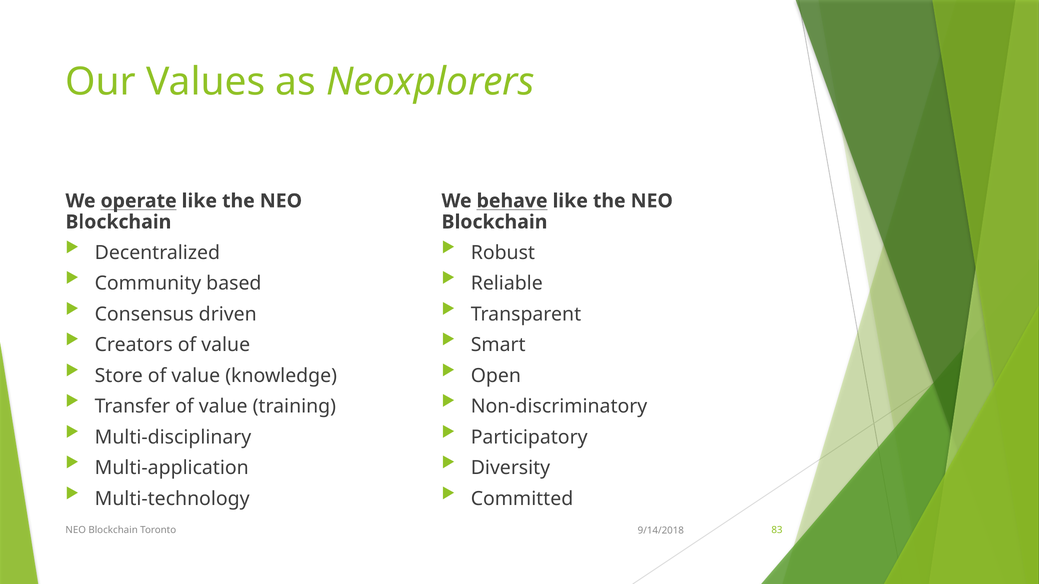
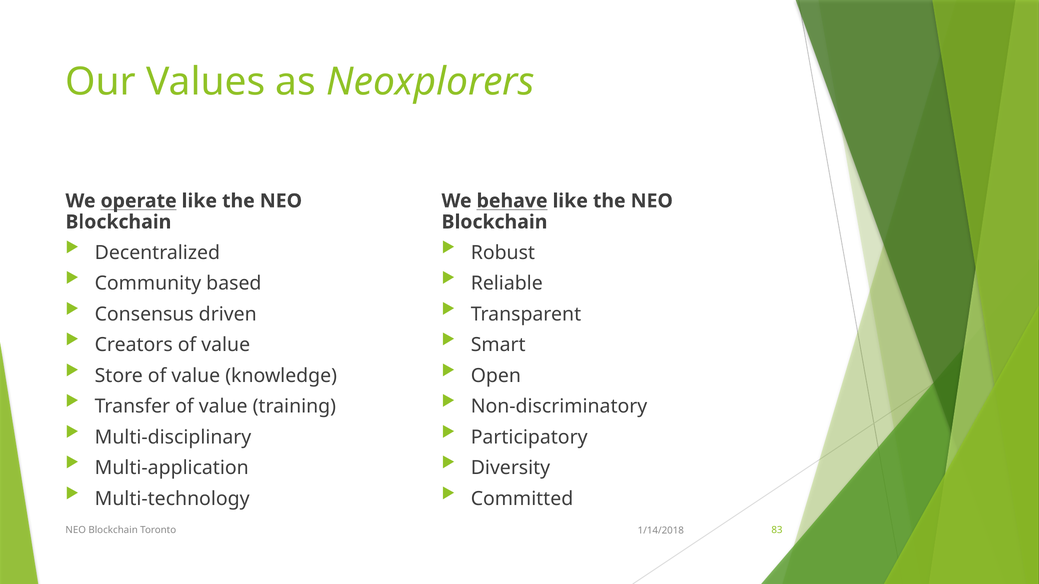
9/14/2018: 9/14/2018 -> 1/14/2018
